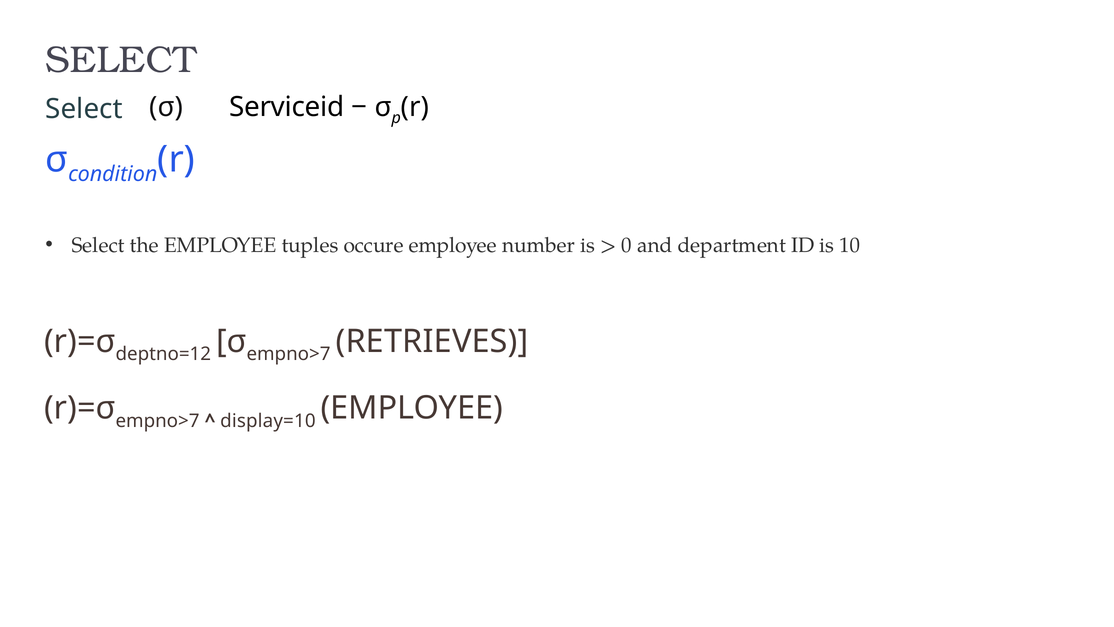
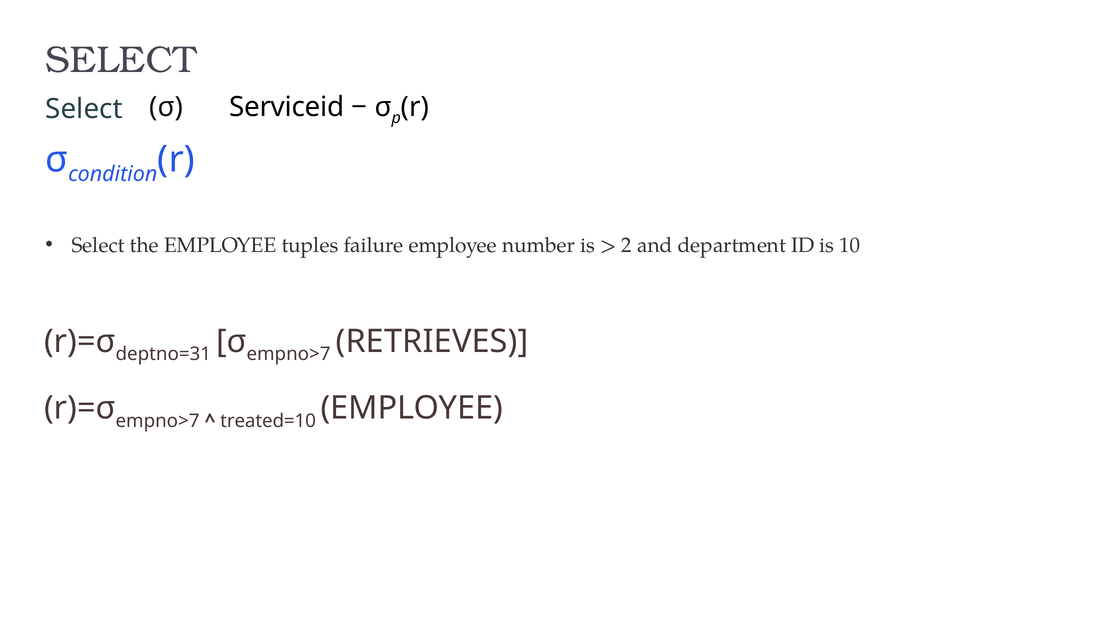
occure: occure -> failure
0: 0 -> 2
deptno=12: deptno=12 -> deptno=31
display=10: display=10 -> treated=10
